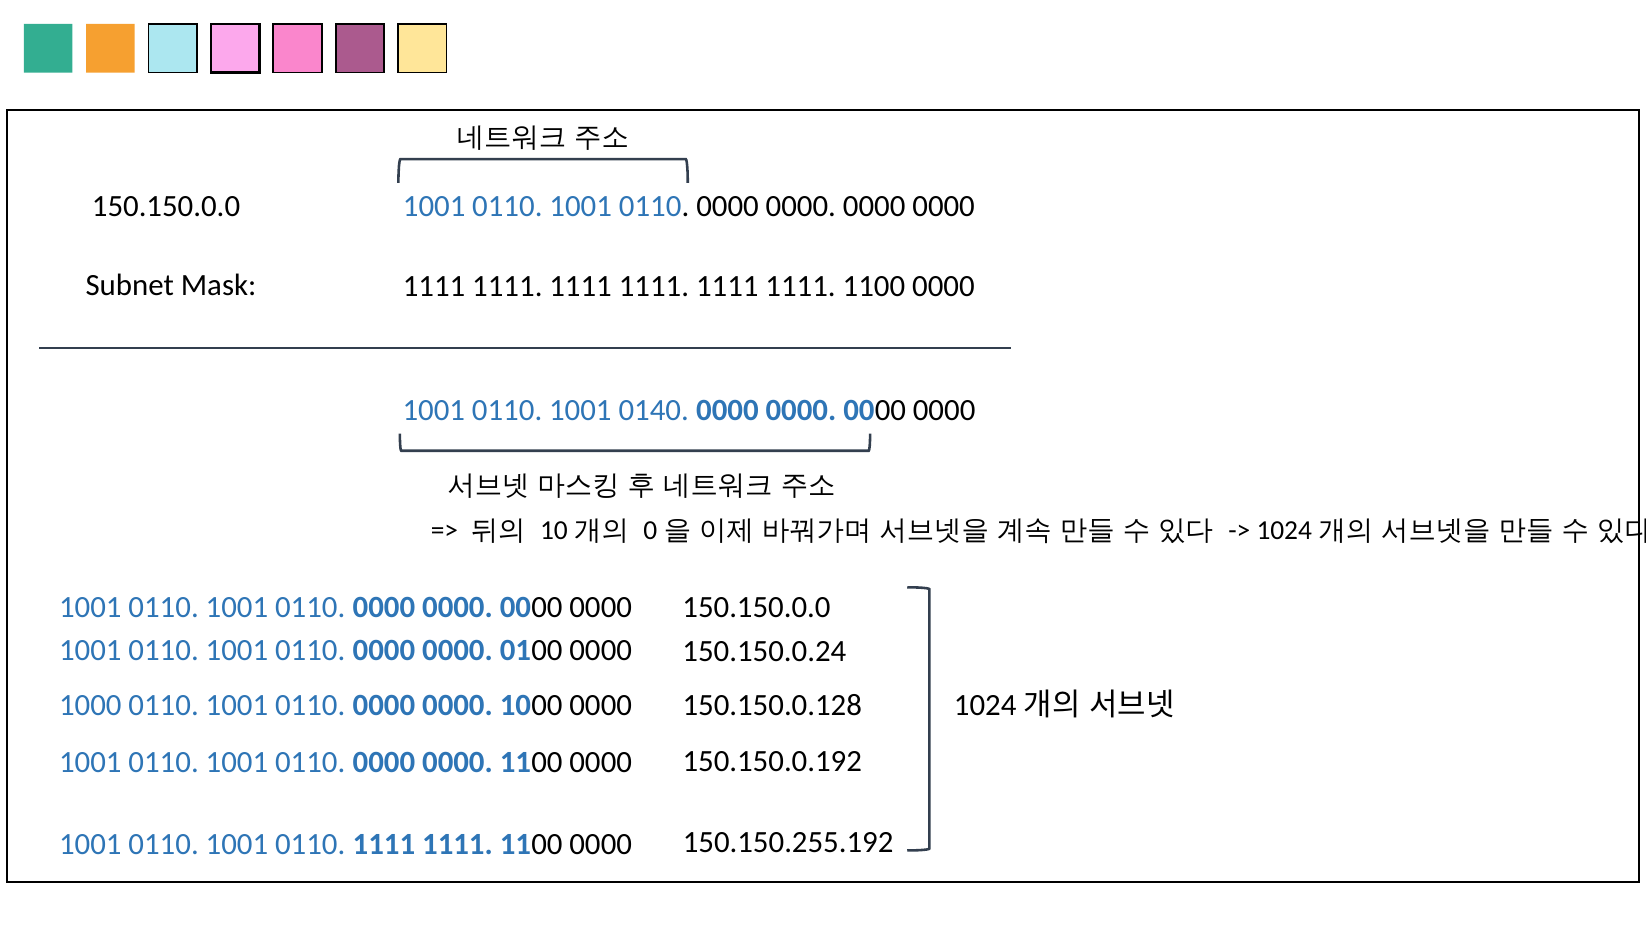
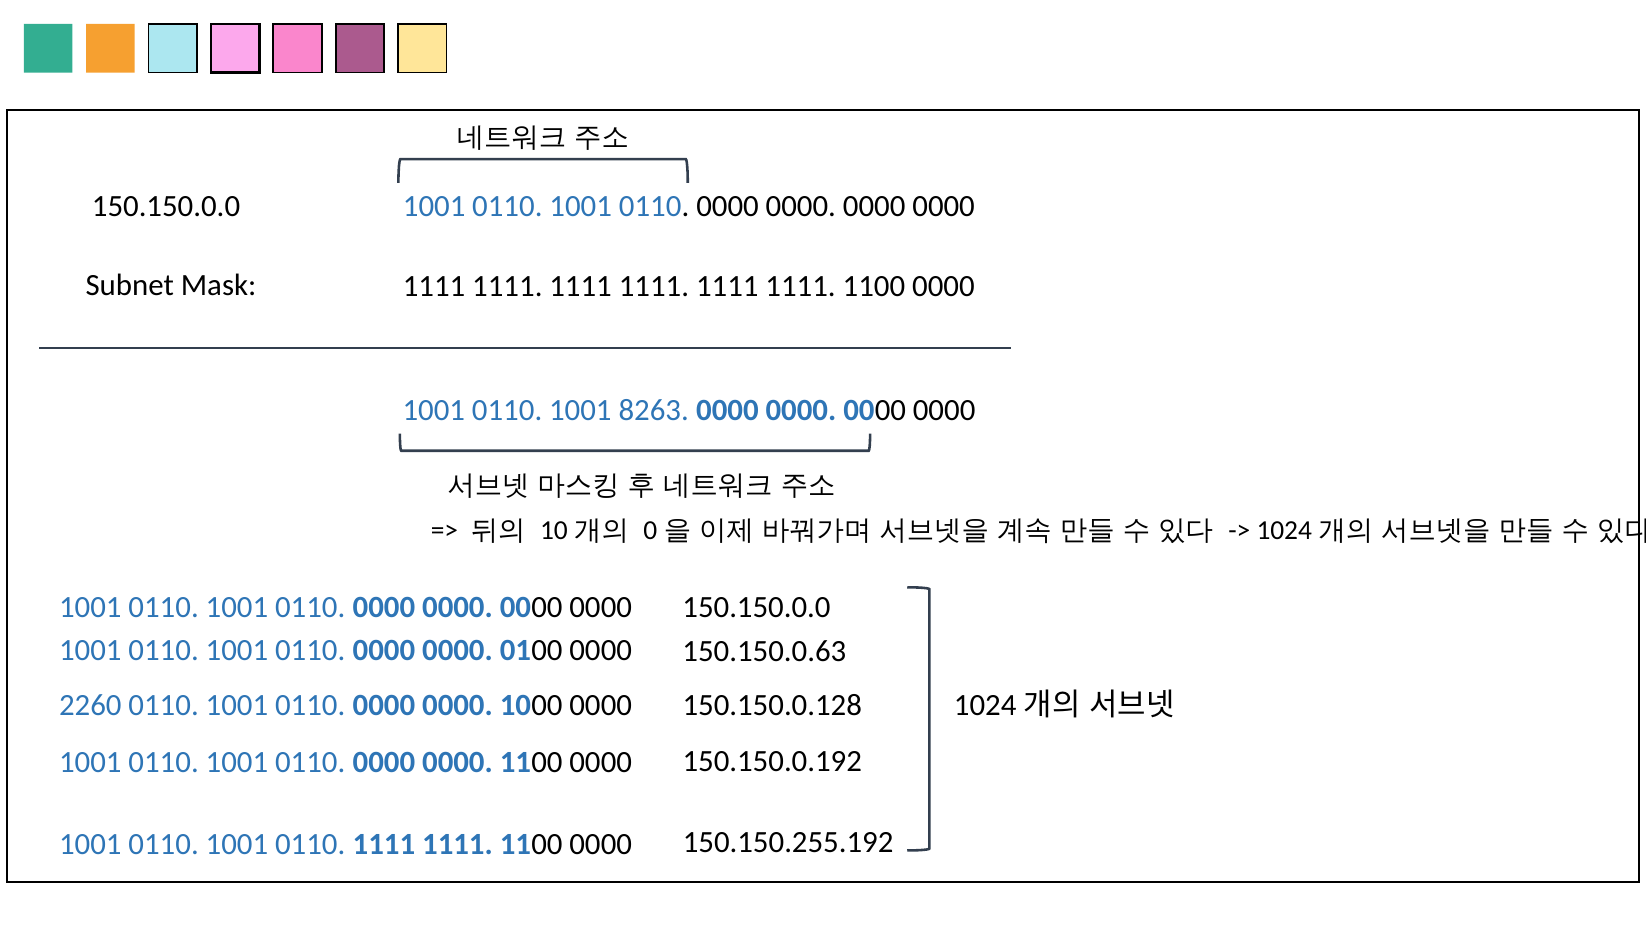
0140: 0140 -> 8263
150.150.0.24: 150.150.0.24 -> 150.150.0.63
1000 at (90, 706): 1000 -> 2260
